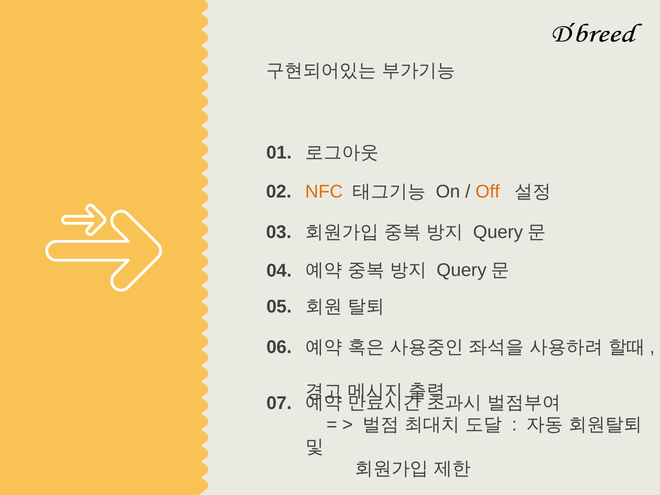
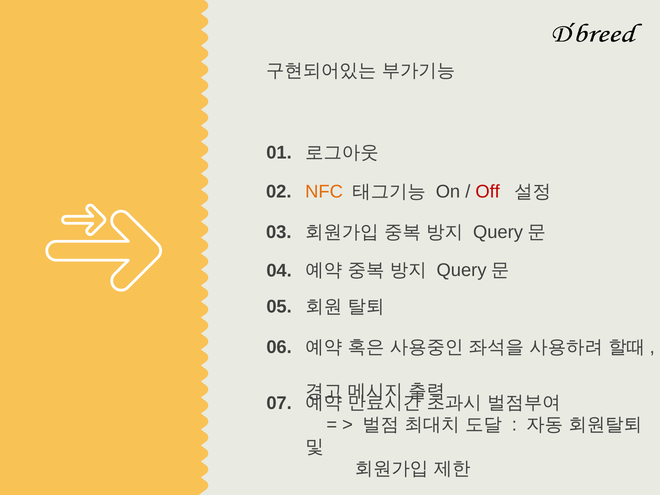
Off colour: orange -> red
